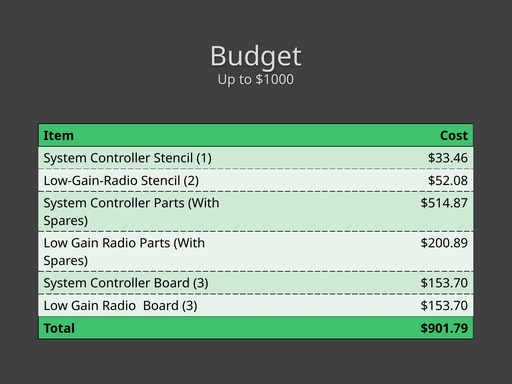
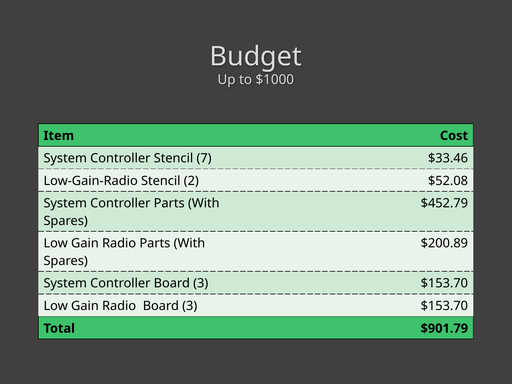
1: 1 -> 7
$514.87: $514.87 -> $452.79
